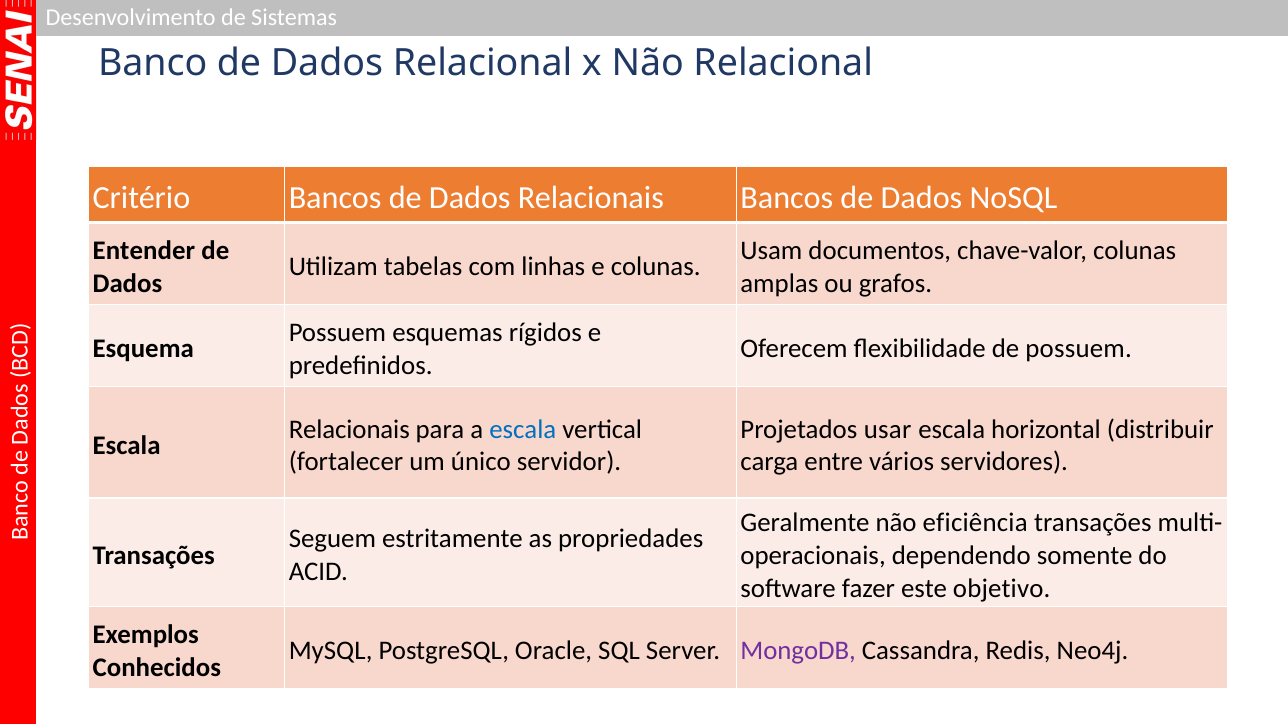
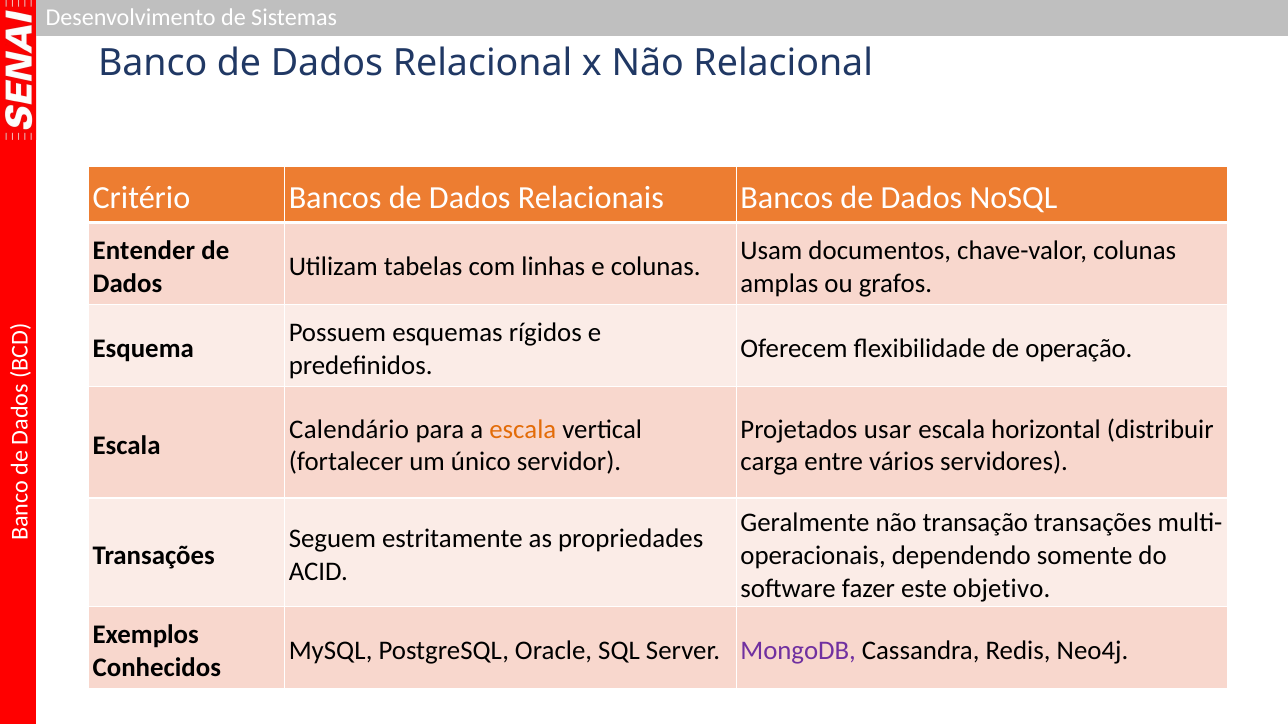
de possuem: possuem -> operação
Relacionais at (349, 430): Relacionais -> Calendário
escala at (523, 430) colour: blue -> orange
eficiência: eficiência -> transação
